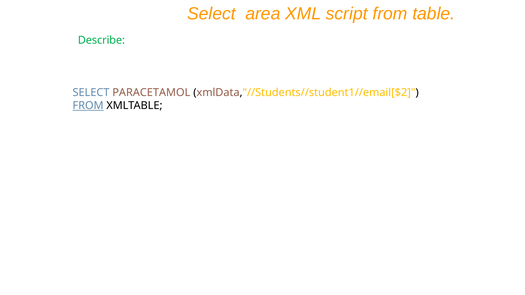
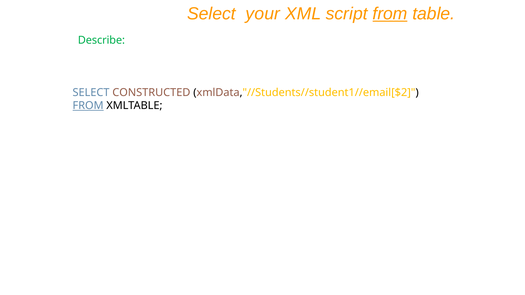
area: area -> your
from at (390, 14) underline: none -> present
PARACETAMOL: PARACETAMOL -> CONSTRUCTED
